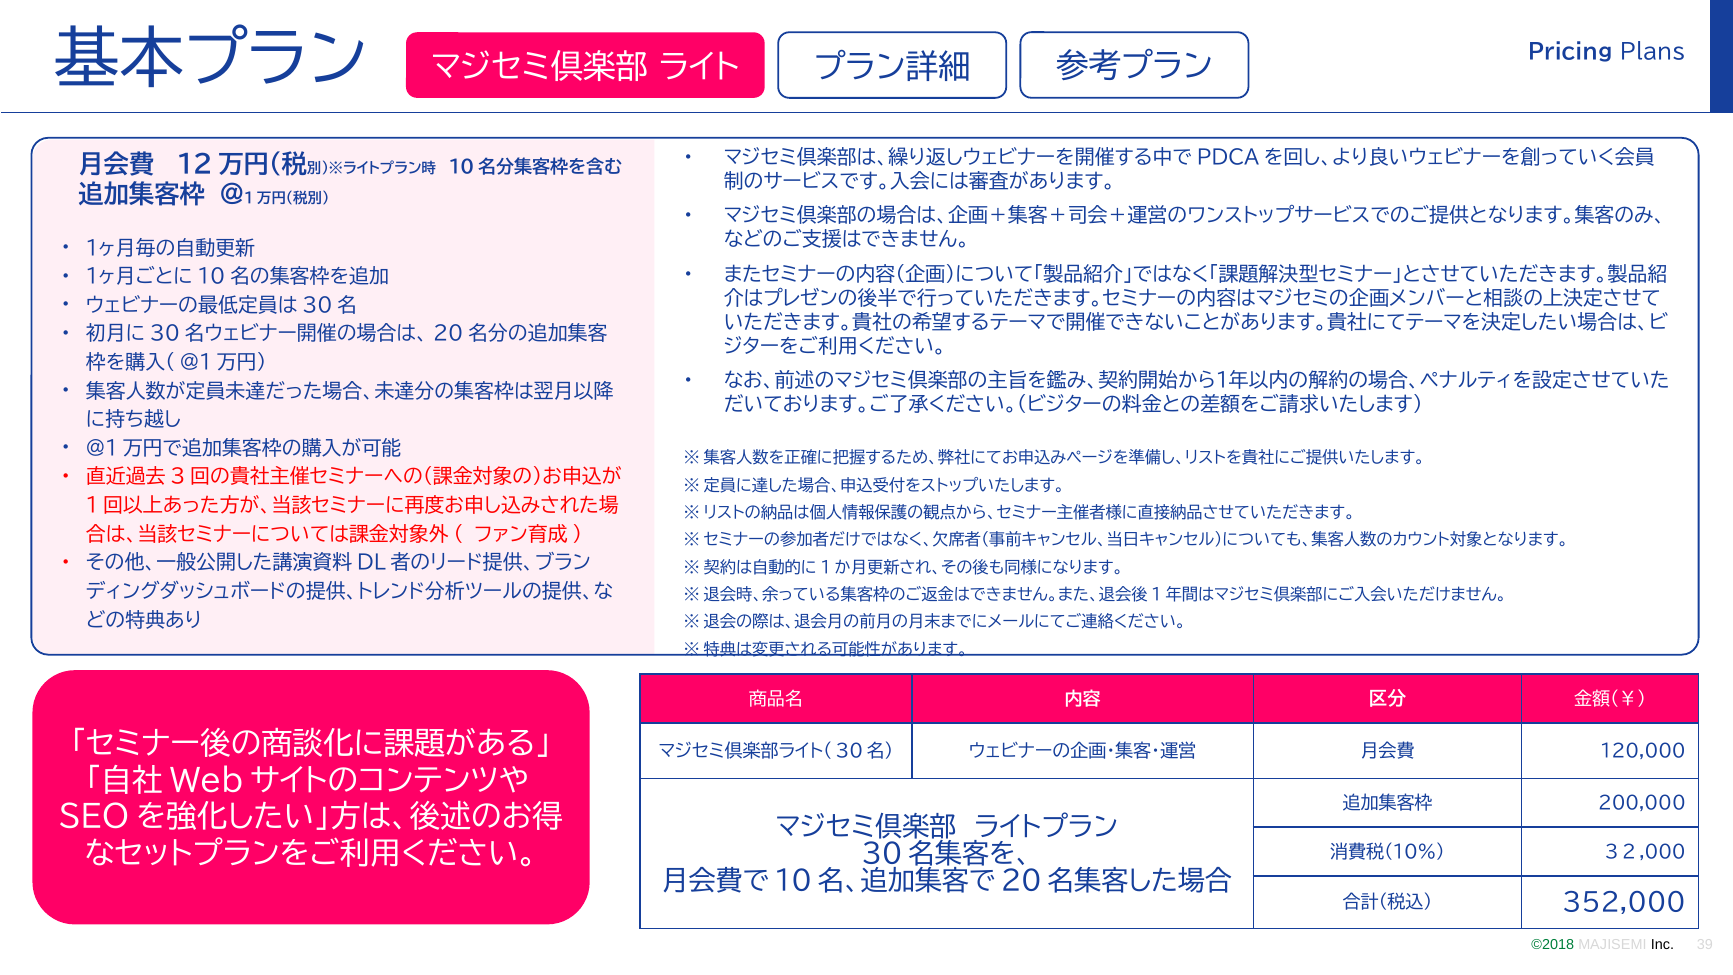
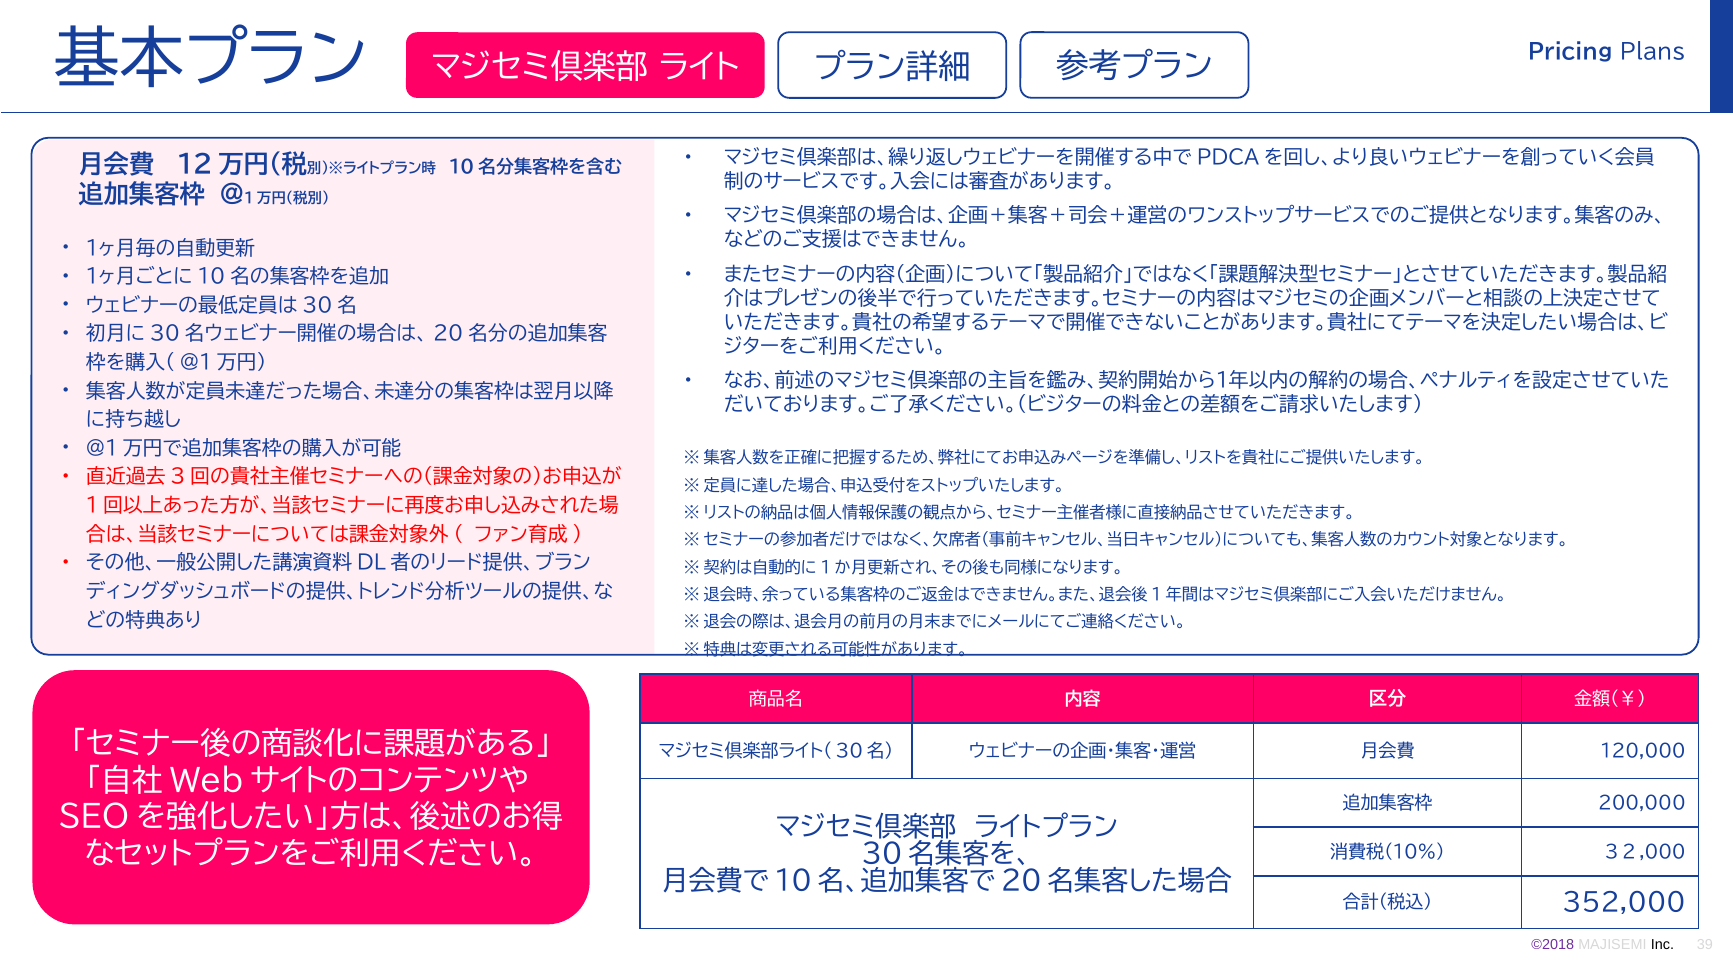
©2018 colour: green -> purple
